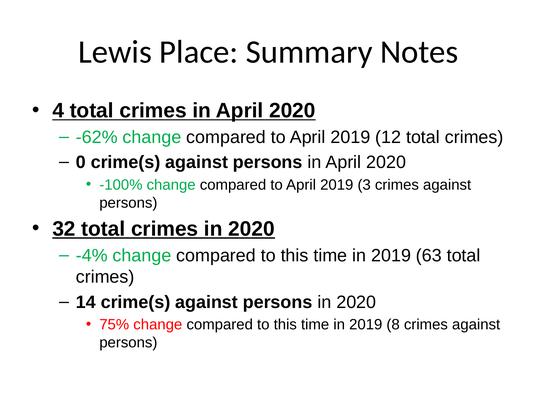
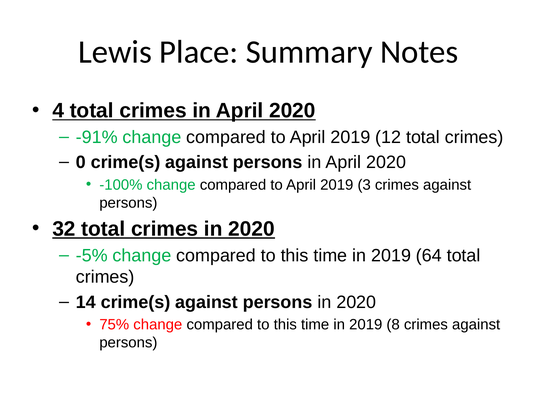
-62%: -62% -> -91%
-4%: -4% -> -5%
63: 63 -> 64
